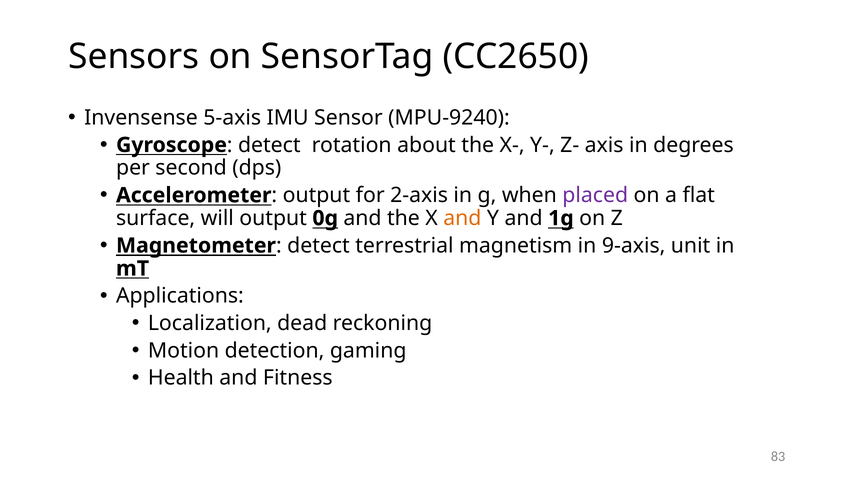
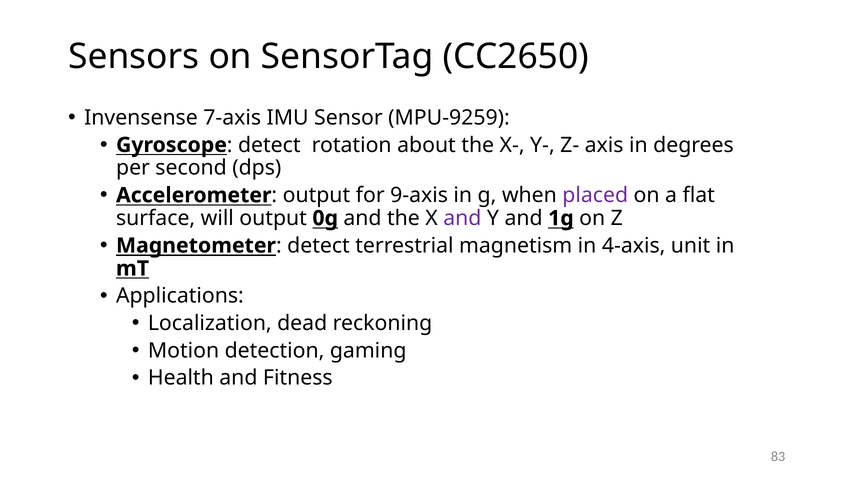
5-axis: 5-axis -> 7-axis
MPU-9240: MPU-9240 -> MPU-9259
2-axis: 2-axis -> 9-axis
and at (462, 218) colour: orange -> purple
9-axis: 9-axis -> 4-axis
